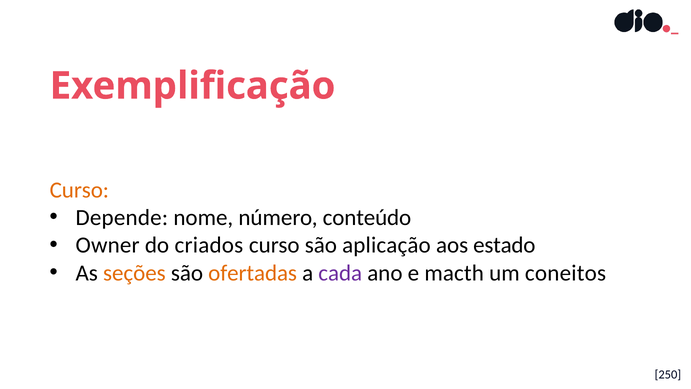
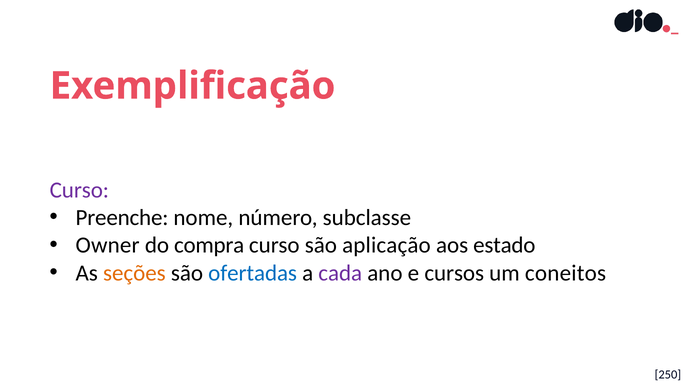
Curso at (79, 190) colour: orange -> purple
Depende: Depende -> Preenche
conteúdo: conteúdo -> subclasse
criados: criados -> compra
ofertadas colour: orange -> blue
macth: macth -> cursos
